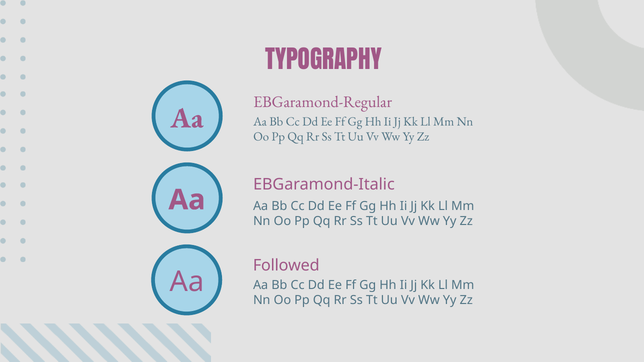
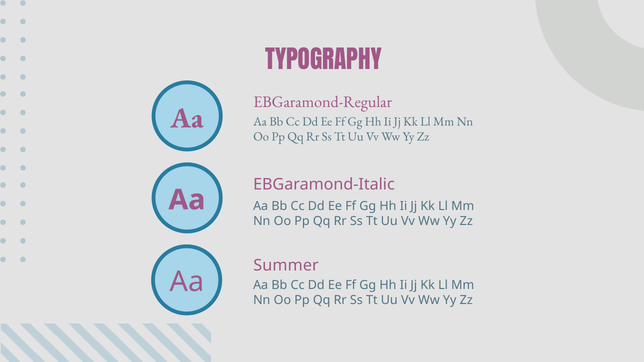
Followed: Followed -> Summer
